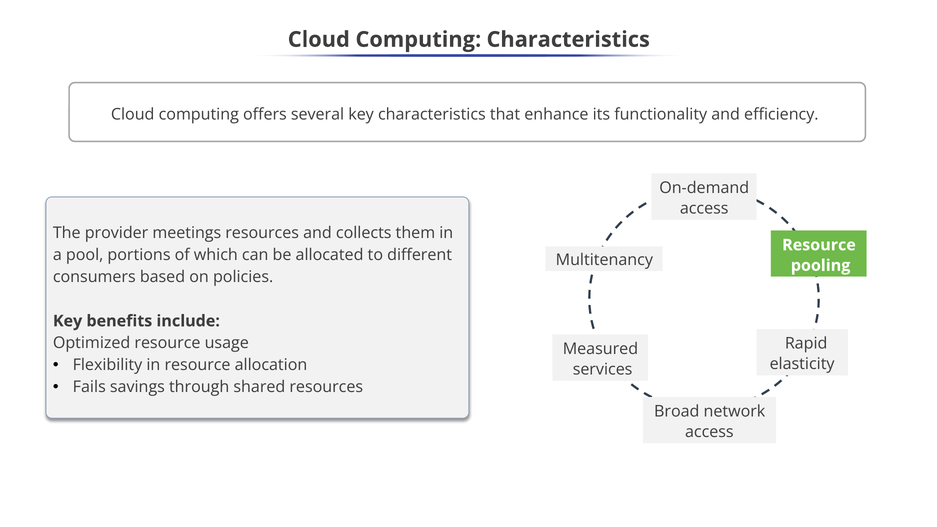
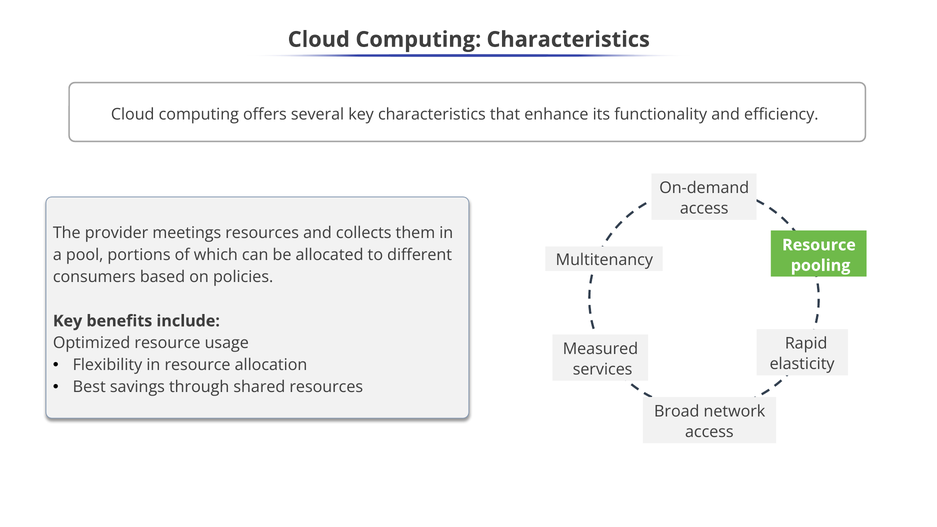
Fails: Fails -> Best
